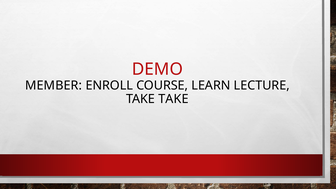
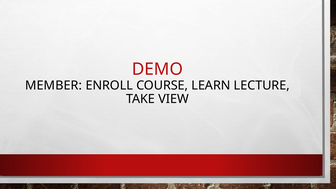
TAKE TAKE: TAKE -> VIEW
